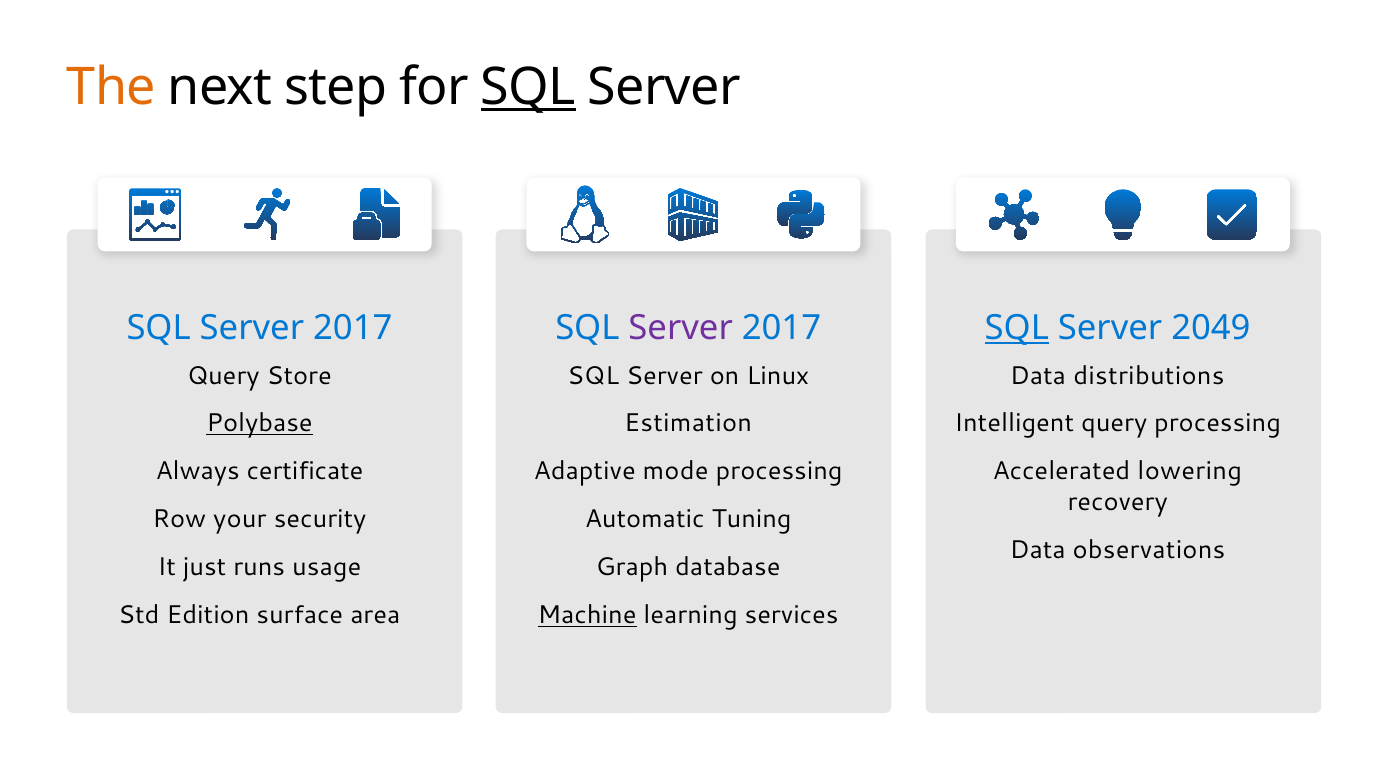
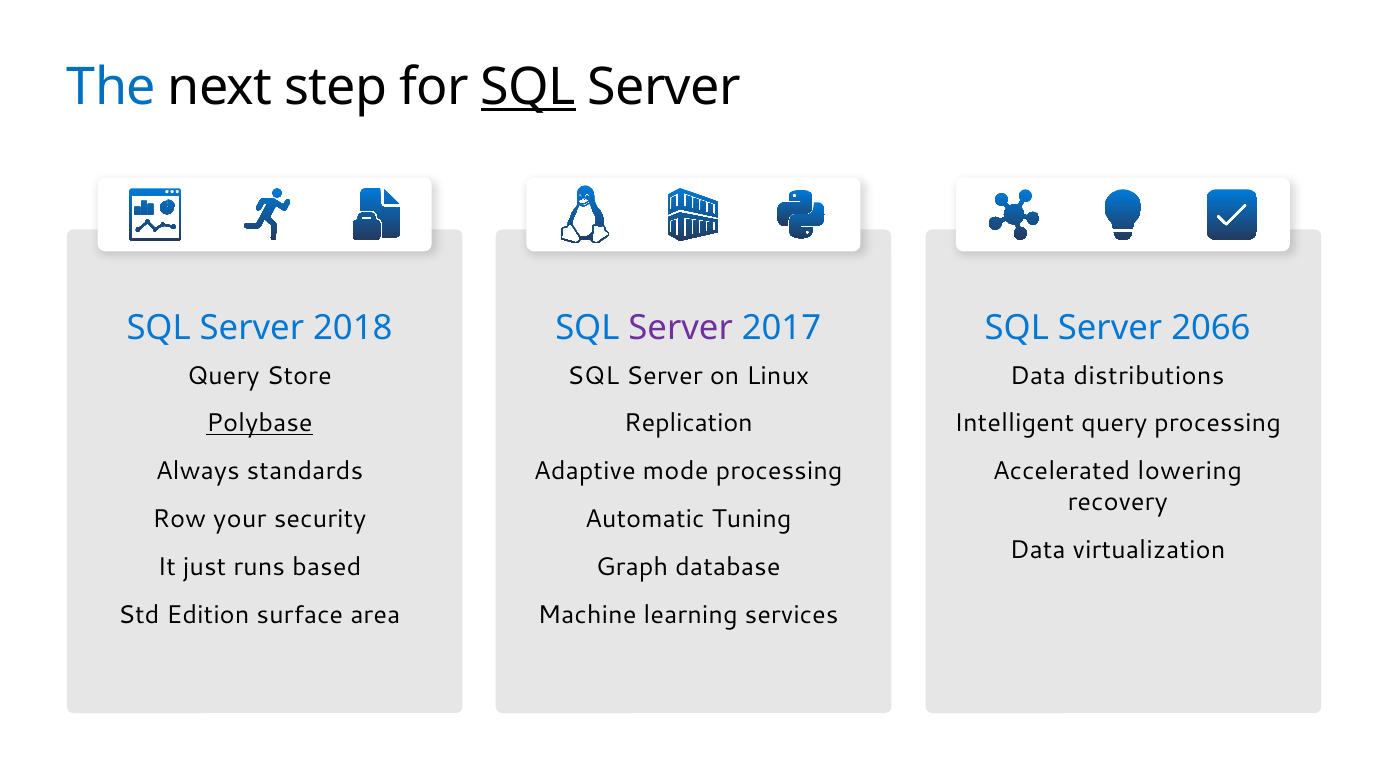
The colour: orange -> blue
2017 at (353, 328): 2017 -> 2018
SQL at (1017, 328) underline: present -> none
2049: 2049 -> 2066
Estimation: Estimation -> Replication
certificate: certificate -> standards
observations: observations -> virtualization
usage: usage -> based
Machine underline: present -> none
